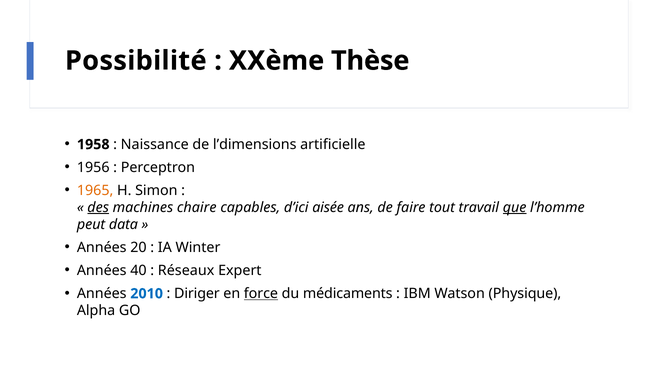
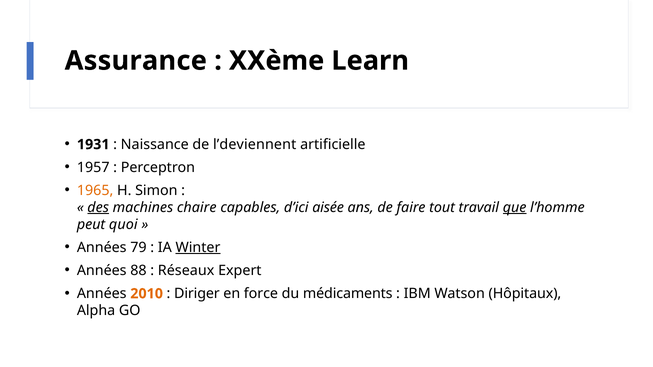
Possibilité: Possibilité -> Assurance
Thèse: Thèse -> Learn
1958: 1958 -> 1931
l’dimensions: l’dimensions -> l’deviennent
1956: 1956 -> 1957
data: data -> quoi
20: 20 -> 79
Winter underline: none -> present
40: 40 -> 88
2010 colour: blue -> orange
force underline: present -> none
Physique: Physique -> Hôpitaux
